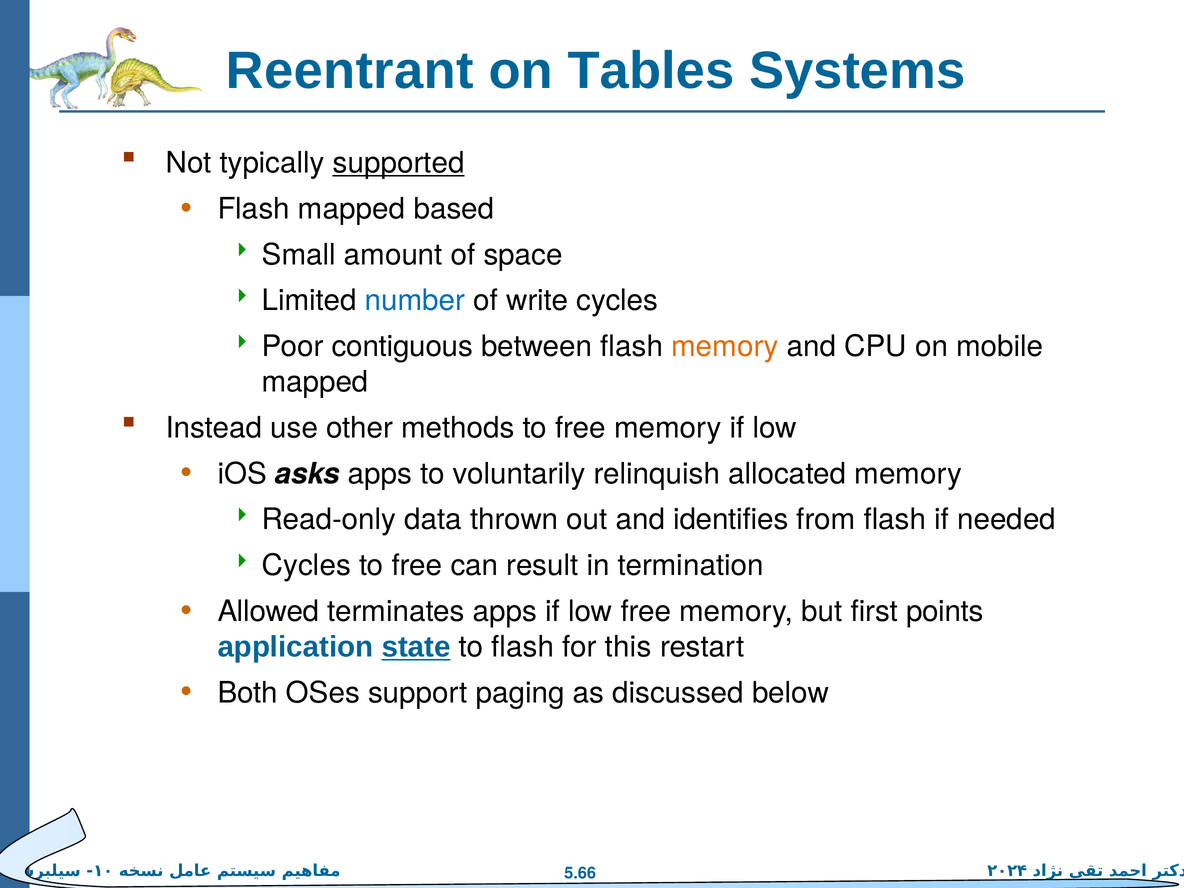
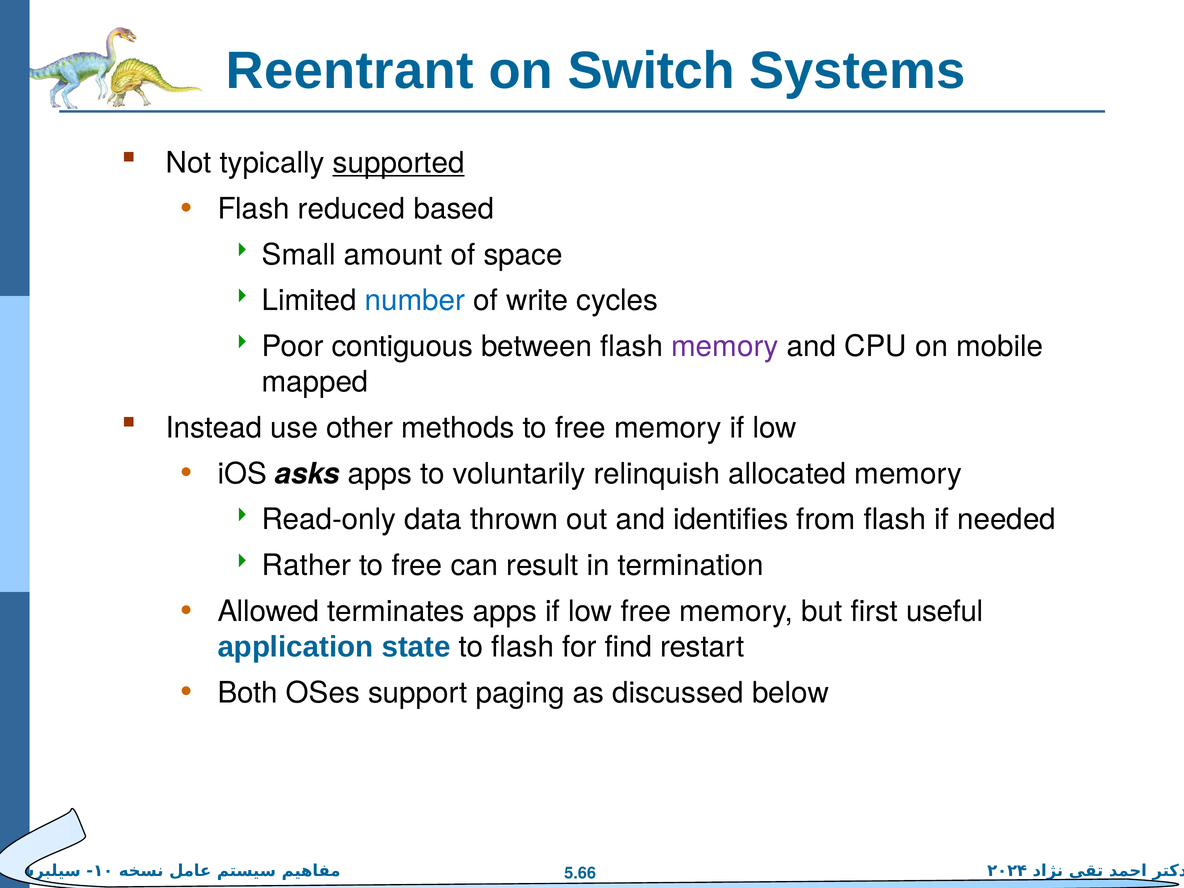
Tables: Tables -> Switch
Flash mapped: mapped -> reduced
memory at (725, 347) colour: orange -> purple
Cycles at (306, 566): Cycles -> Rather
points: points -> useful
state underline: present -> none
this: this -> find
